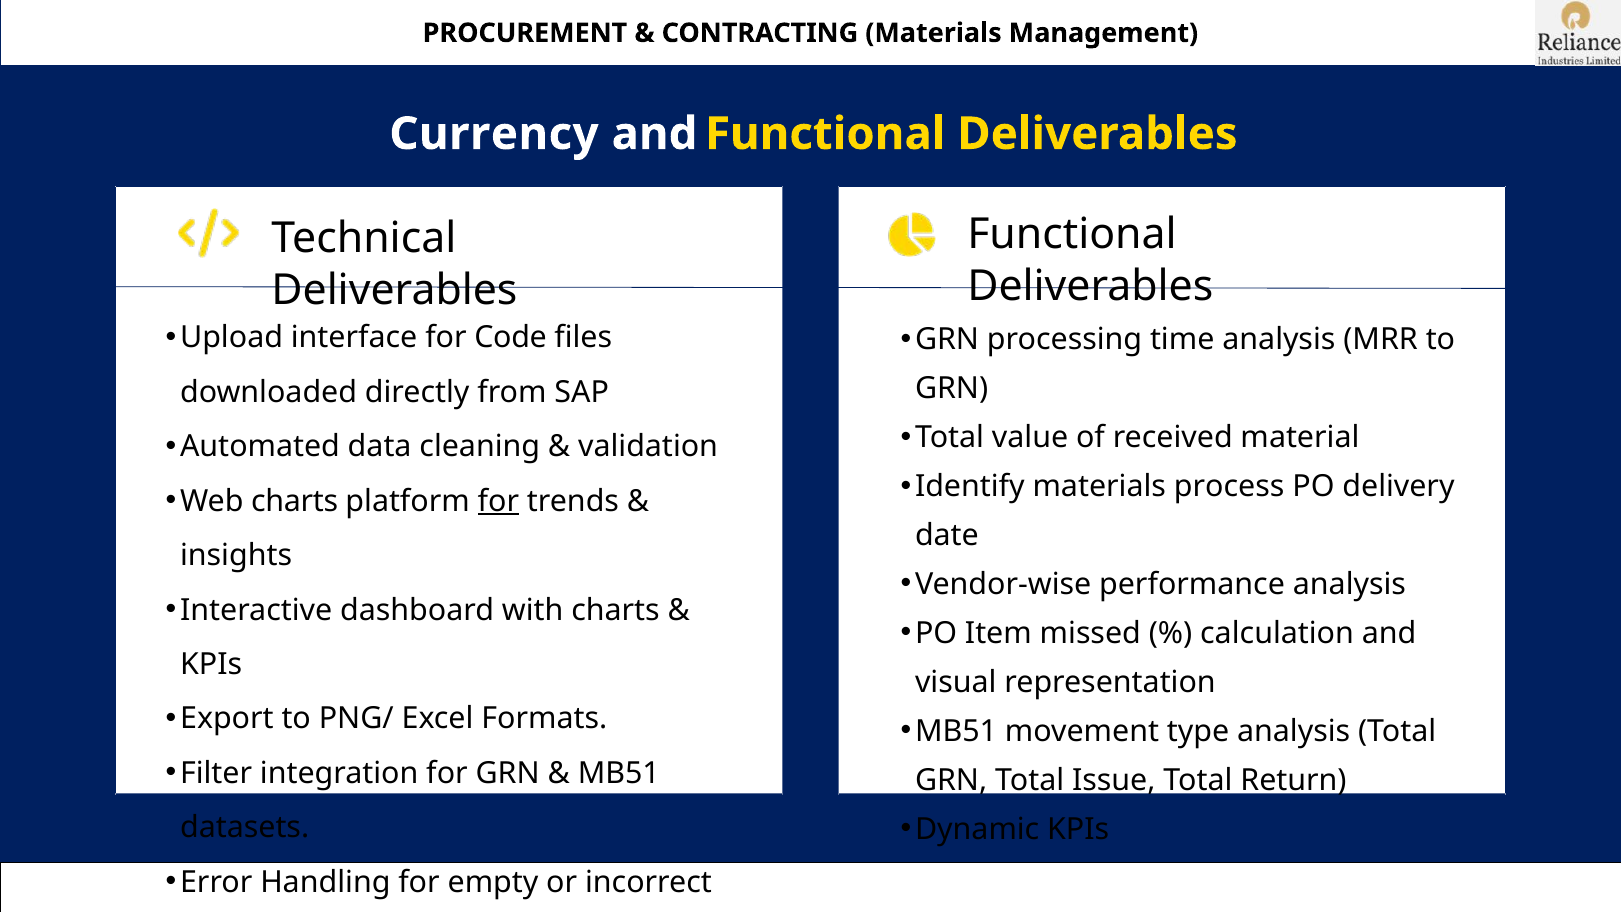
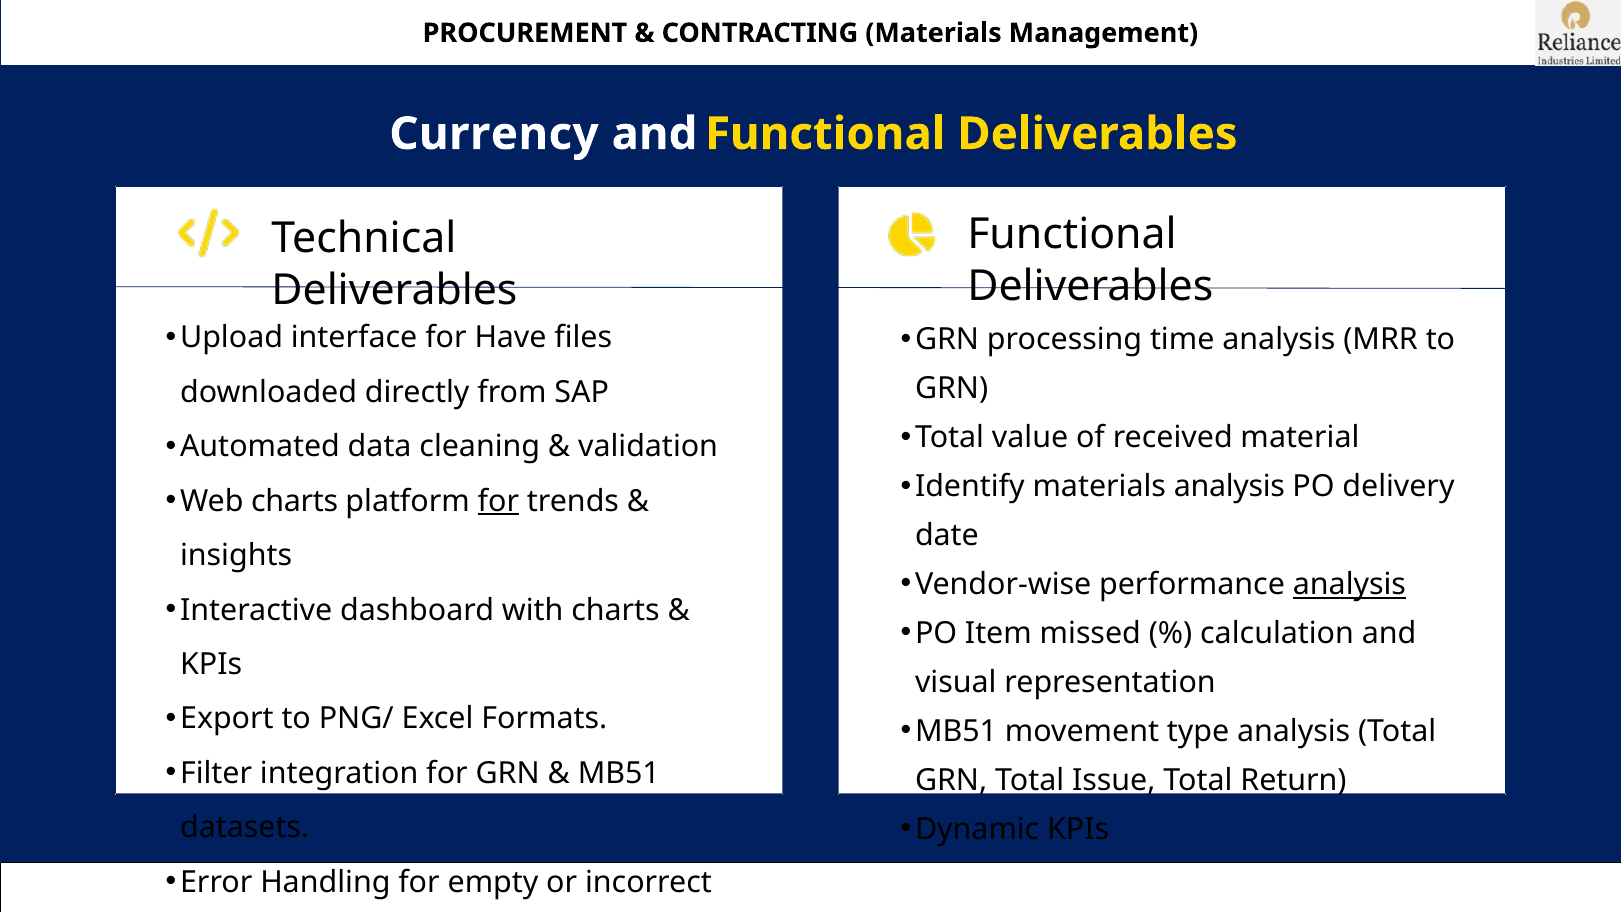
Code: Code -> Have
materials process: process -> analysis
analysis at (1349, 584) underline: none -> present
